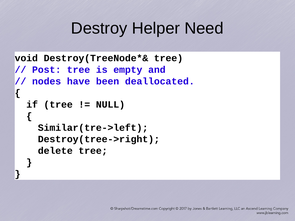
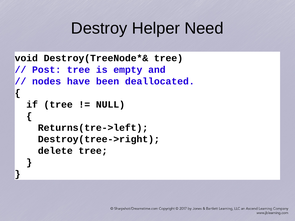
Similar(tre->left: Similar(tre->left -> Returns(tre->left
